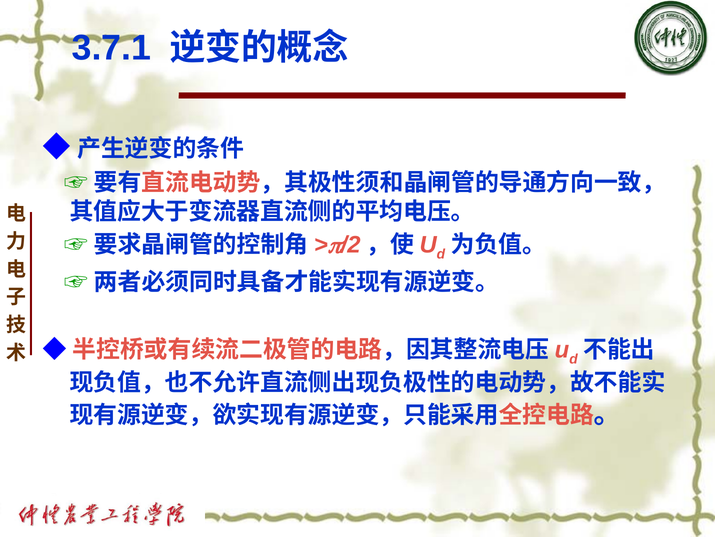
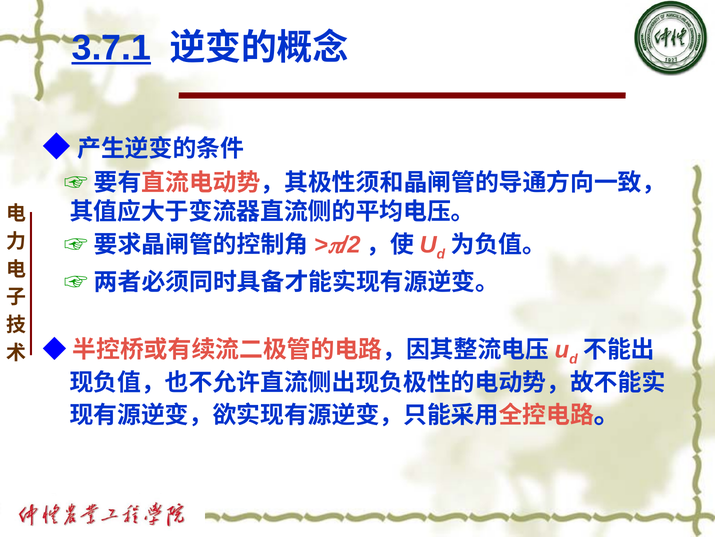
3.7.1 underline: none -> present
